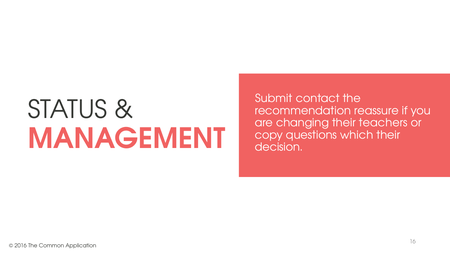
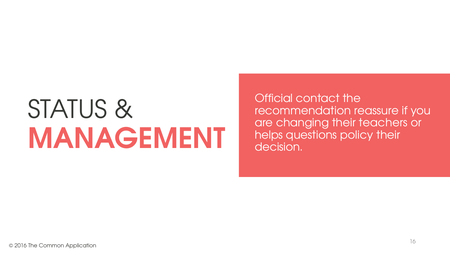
Submit: Submit -> Official
copy: copy -> helps
which: which -> policy
